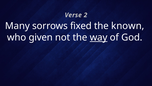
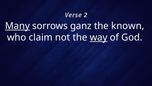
Many underline: none -> present
fixed: fixed -> ganz
given: given -> claim
